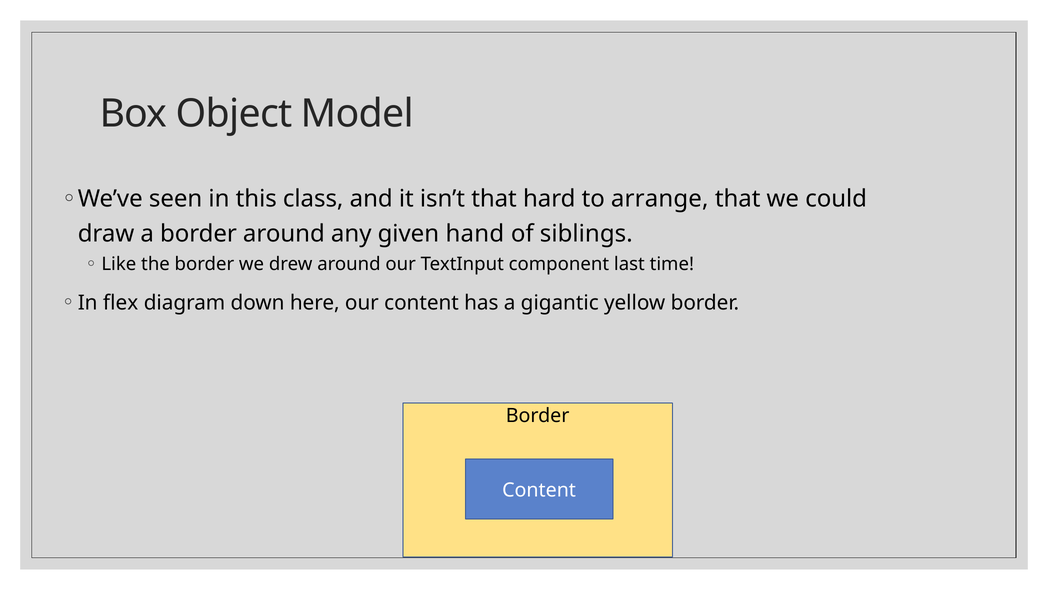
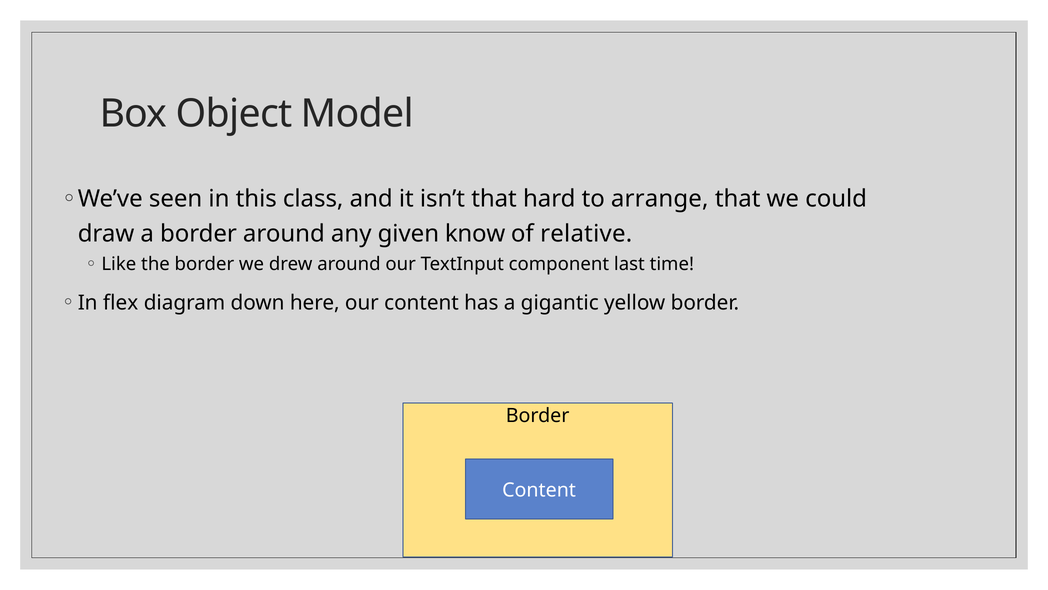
hand: hand -> know
siblings: siblings -> relative
